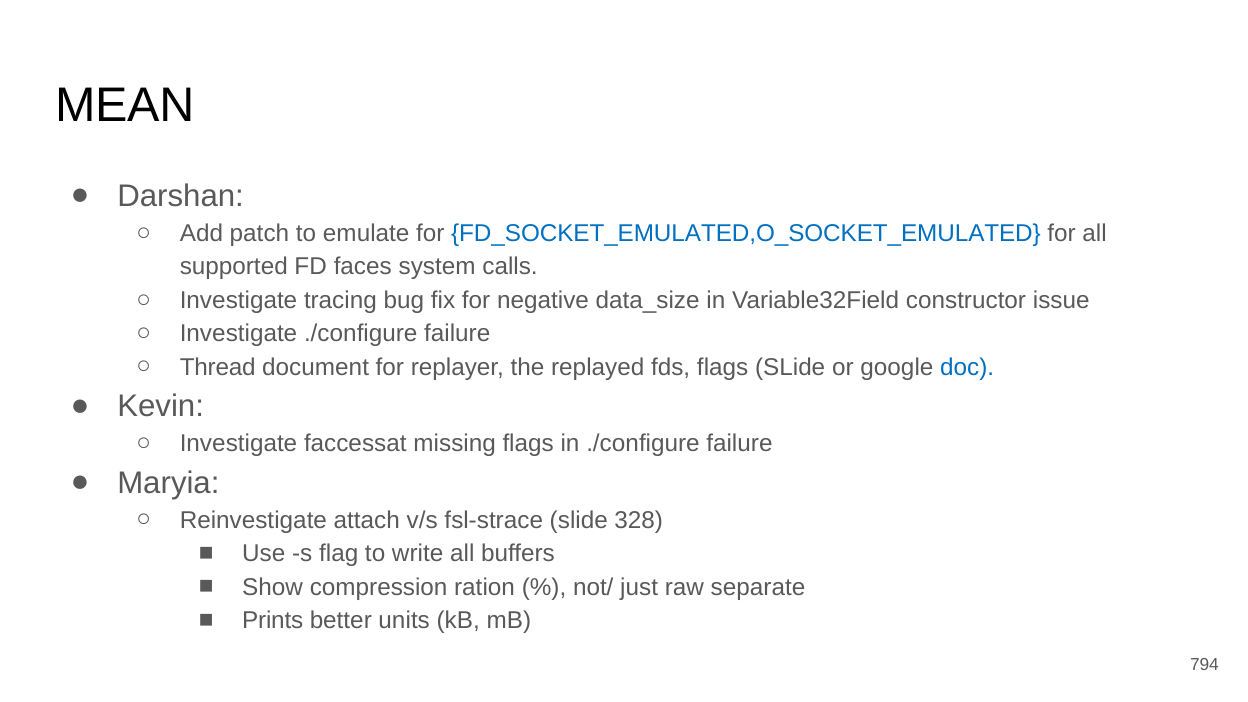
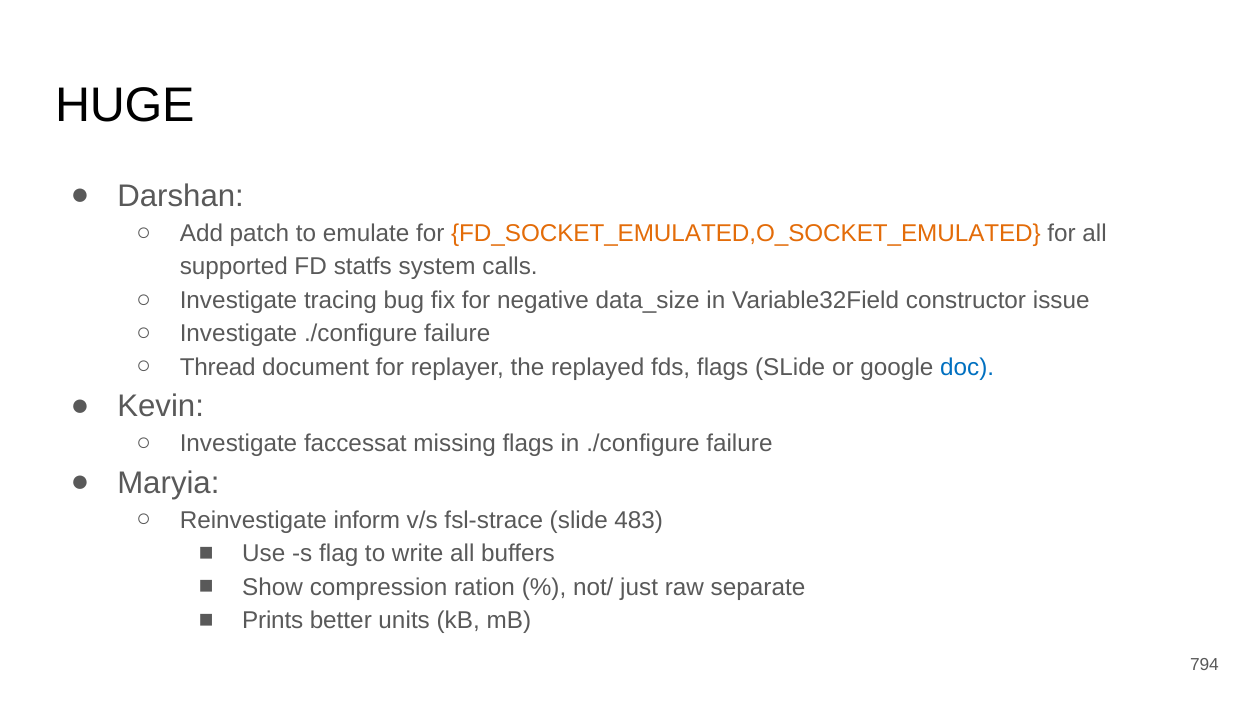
MEAN: MEAN -> HUGE
FD_SOCKET_EMULATED,O_SOCKET_EMULATED colour: blue -> orange
faces: faces -> statfs
attach: attach -> inform
328: 328 -> 483
